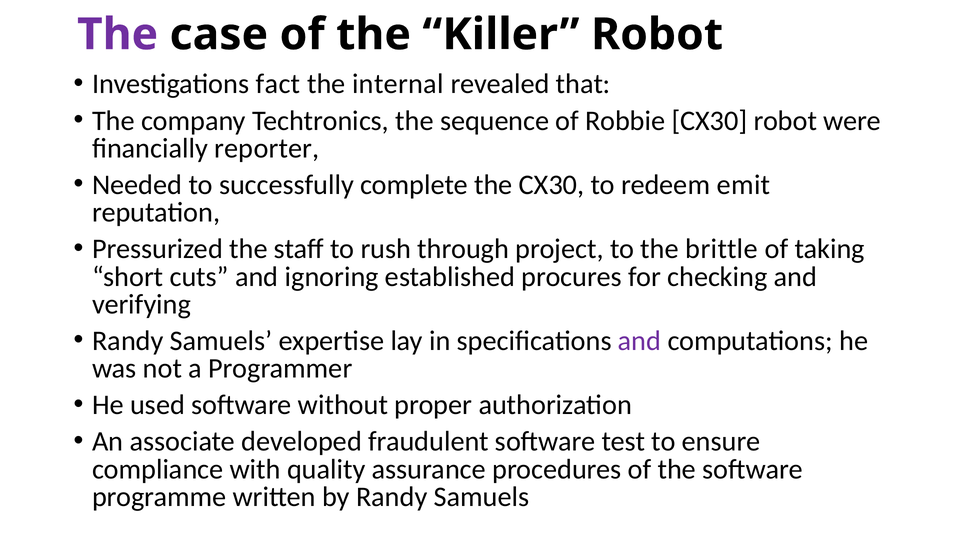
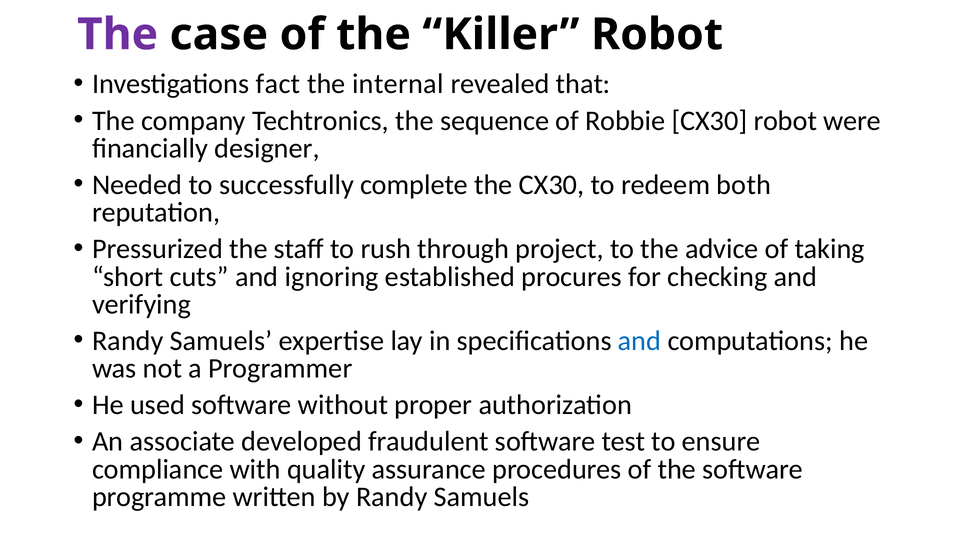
reporter: reporter -> designer
emit: emit -> both
brittle: brittle -> advice
and at (640, 341) colour: purple -> blue
